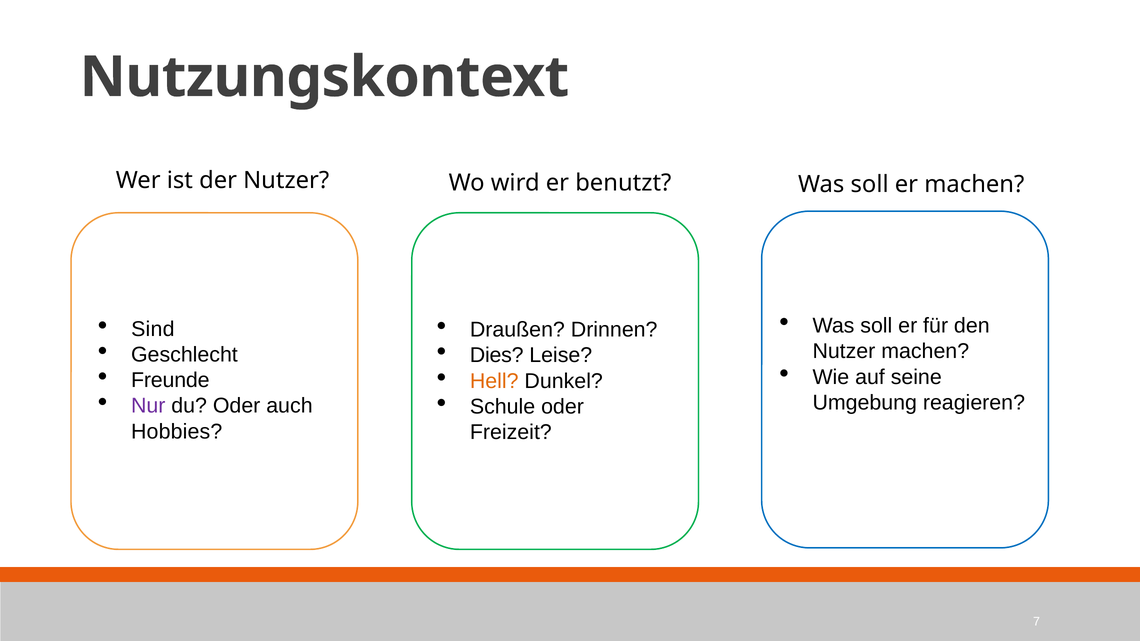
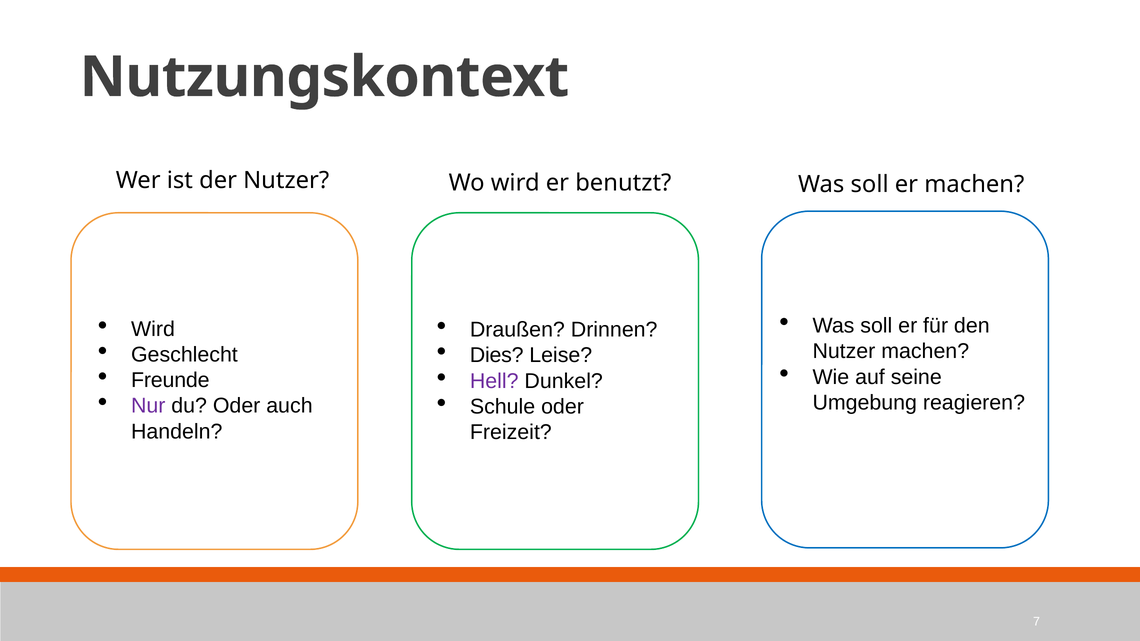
Sind at (153, 329): Sind -> Wird
Hell colour: orange -> purple
Hobbies: Hobbies -> Handeln
